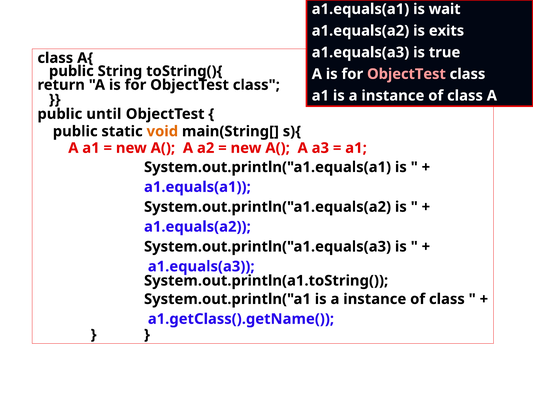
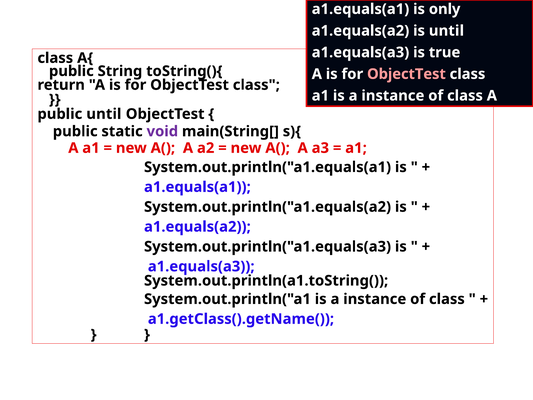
wait: wait -> only
is exits: exits -> until
void colour: orange -> purple
